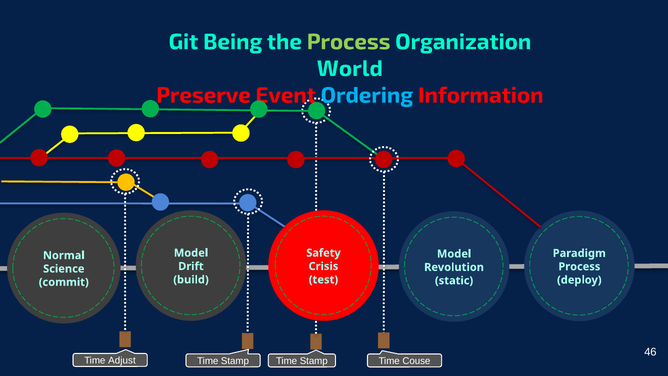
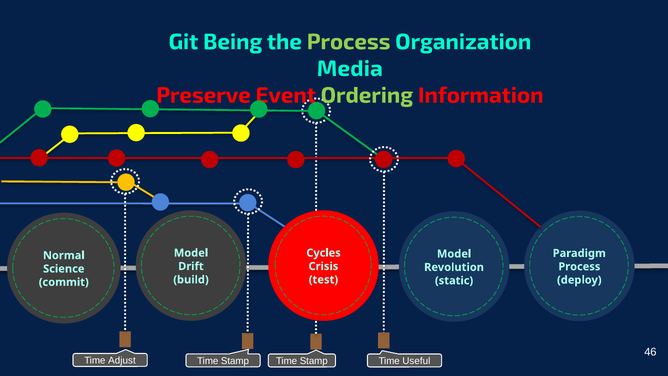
World: World -> Media
Ordering colour: light blue -> light green
Safety: Safety -> Cycles
Couse: Couse -> Useful
